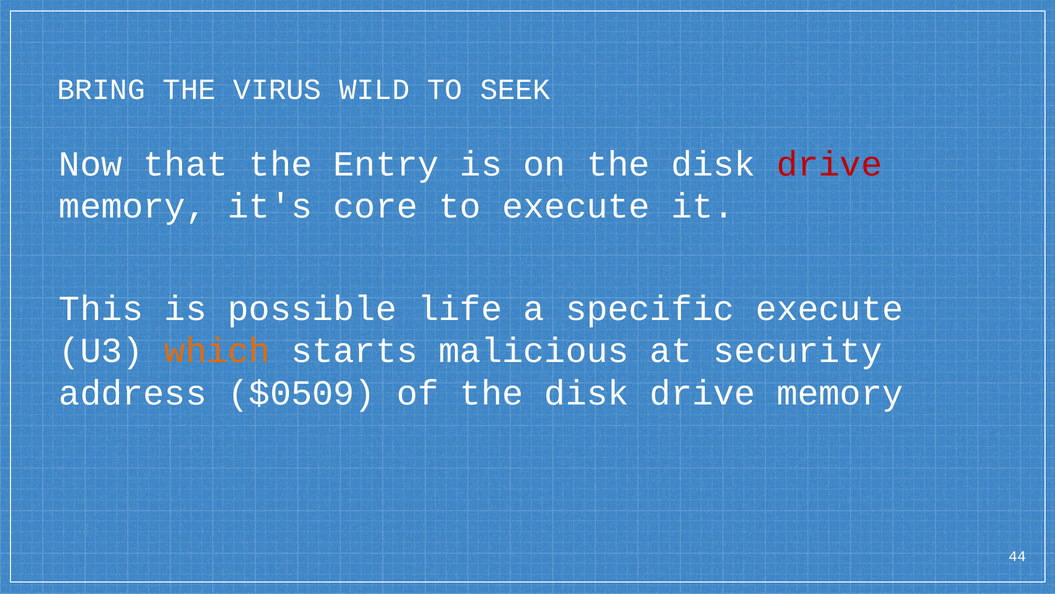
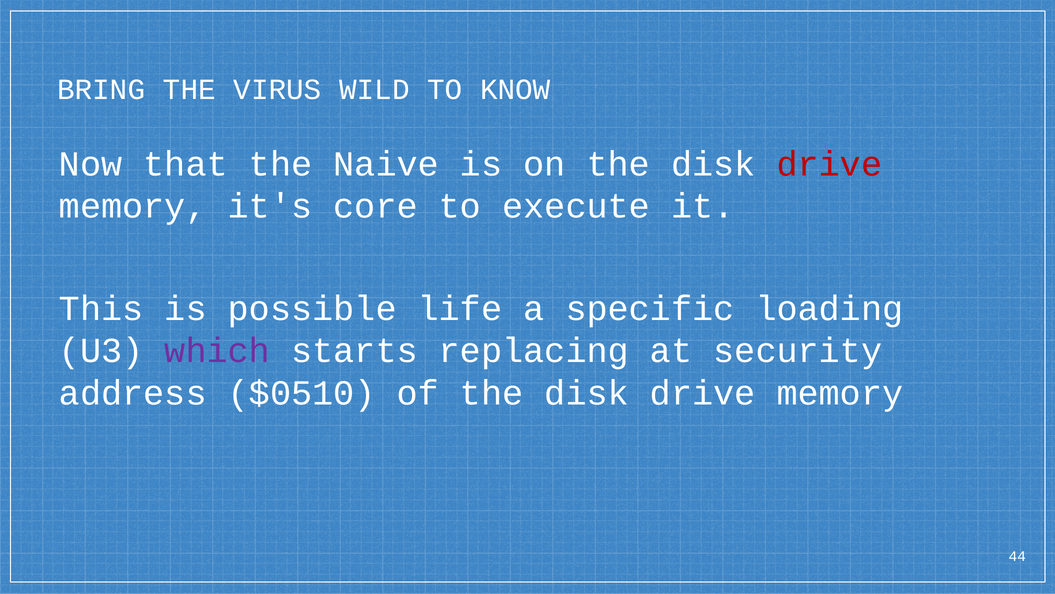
SEEK: SEEK -> KNOW
Entry: Entry -> Naive
specific execute: execute -> loading
which colour: orange -> purple
malicious: malicious -> replacing
$0509: $0509 -> $0510
